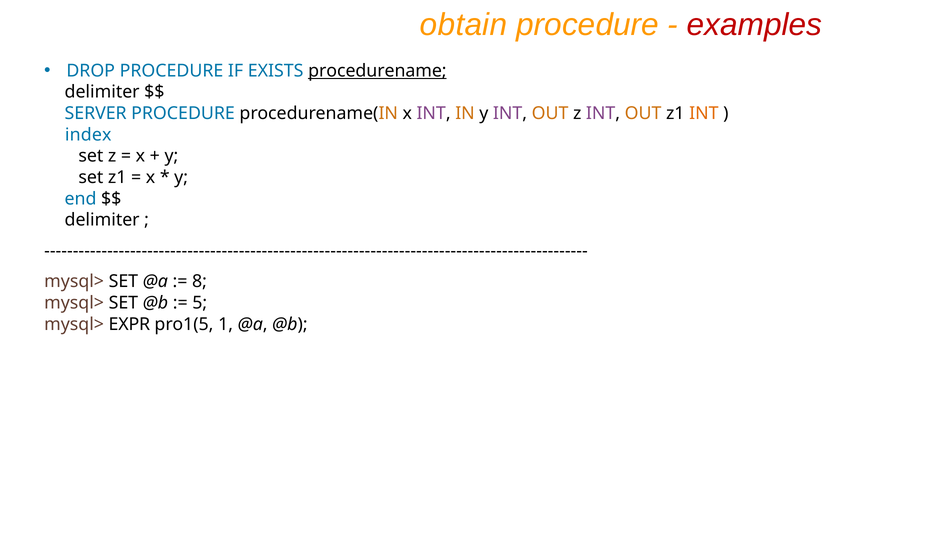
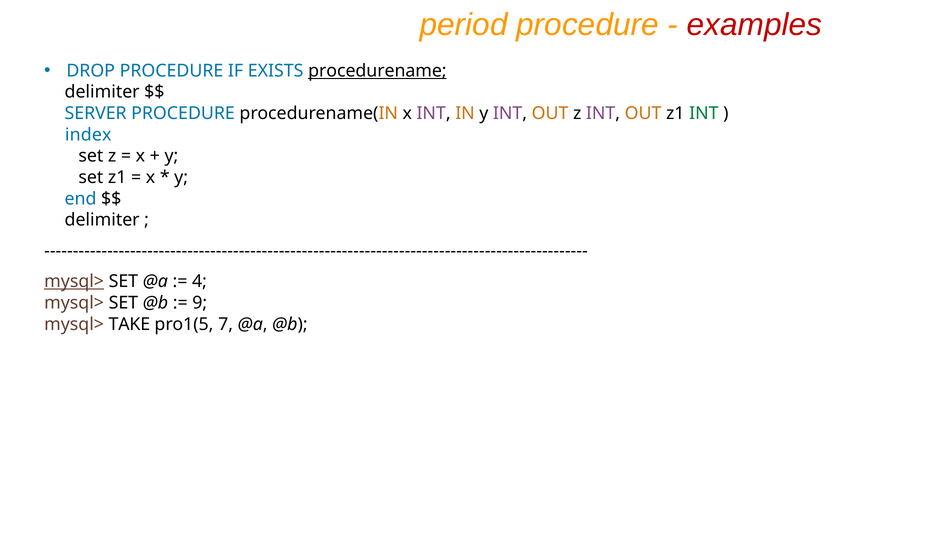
obtain: obtain -> period
INT at (704, 113) colour: orange -> green
mysql> at (74, 282) underline: none -> present
8: 8 -> 4
5: 5 -> 9
EXPR: EXPR -> TAKE
1: 1 -> 7
